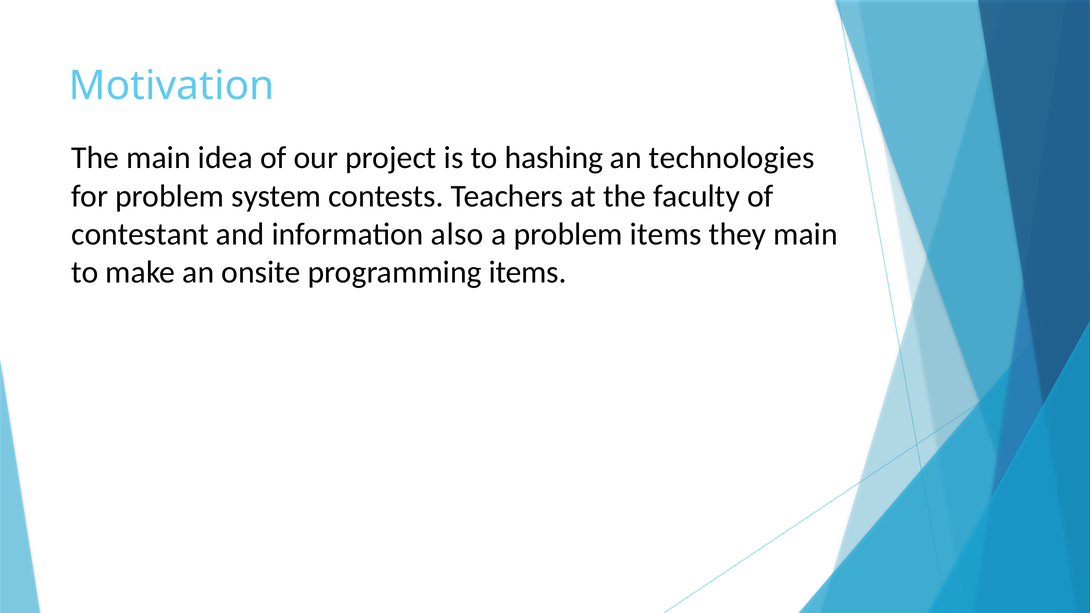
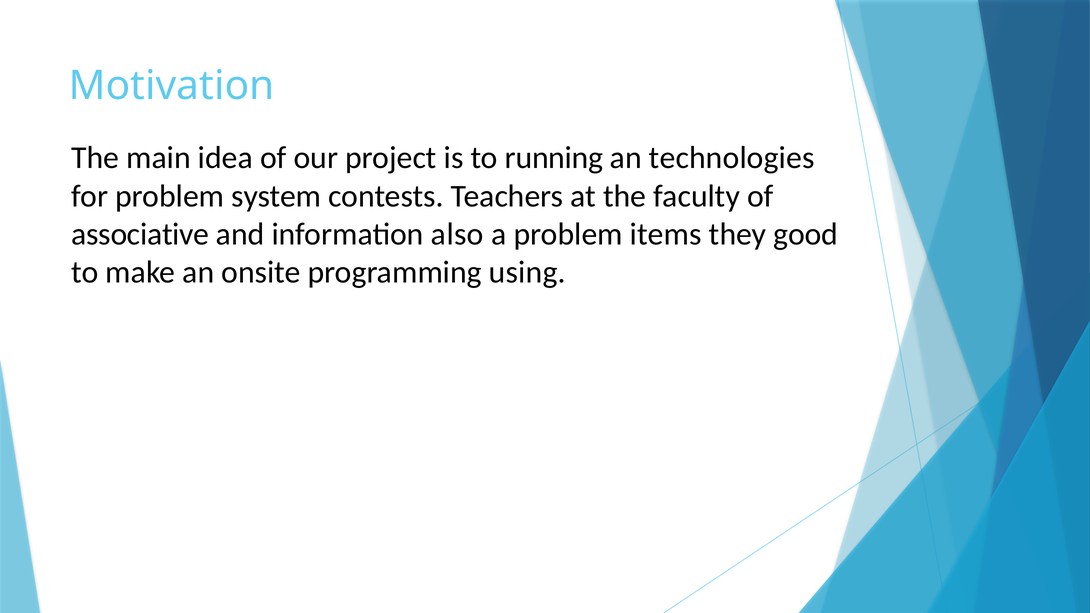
hashing: hashing -> running
contestant: contestant -> associative
they main: main -> good
programming items: items -> using
